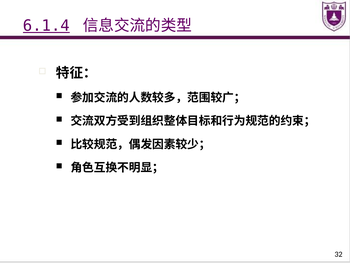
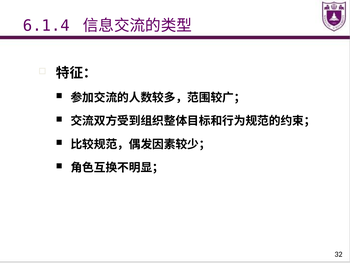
6.1.4 underline: present -> none
